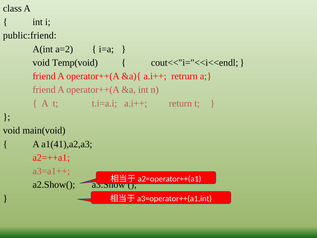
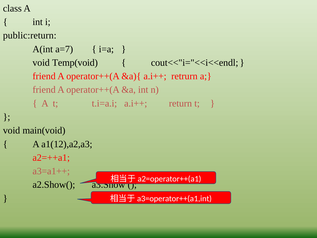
public:friend: public:friend -> public:return
a=2: a=2 -> a=7
a1(41),a2,a3: a1(41),a2,a3 -> a1(12),a2,a3
